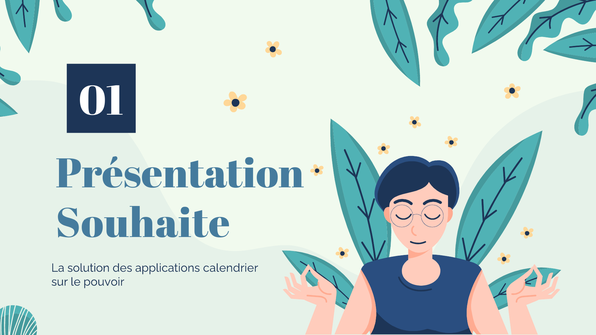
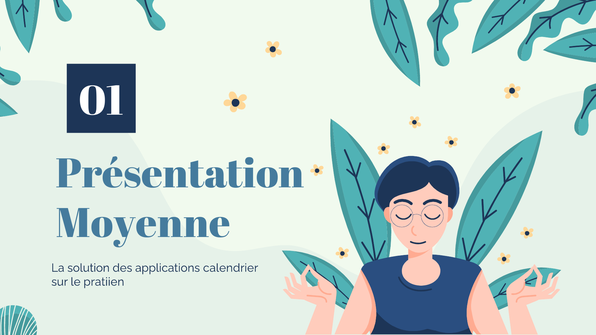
Souhaite: Souhaite -> Moyenne
pouvoir: pouvoir -> pratiien
